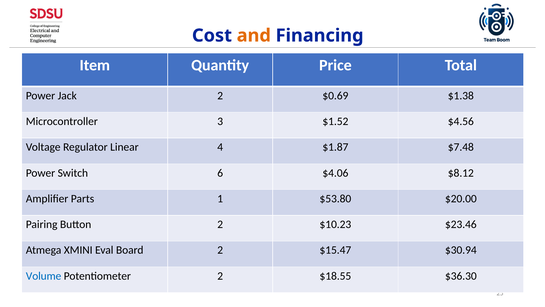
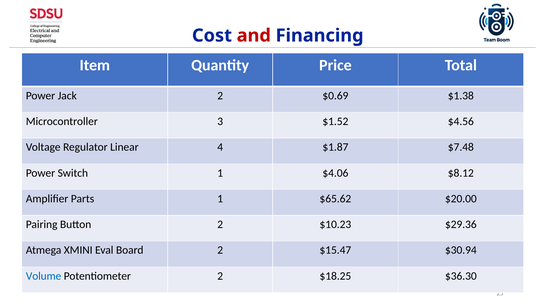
and colour: orange -> red
Switch 6: 6 -> 1
$53.80: $53.80 -> $65.62
$23.46: $23.46 -> $29.36
$18.55: $18.55 -> $18.25
